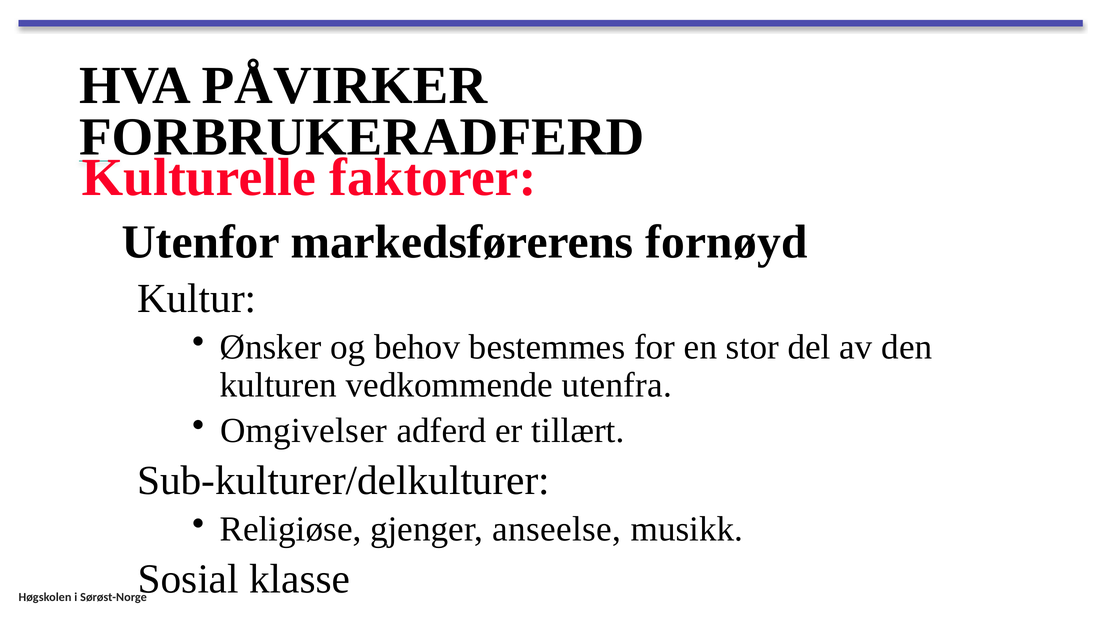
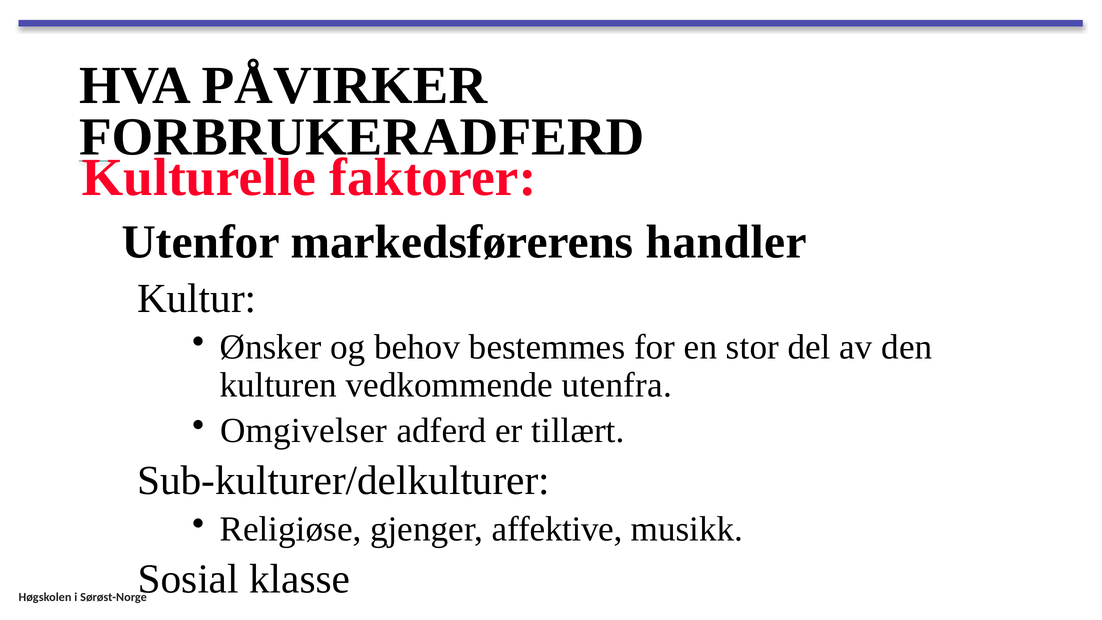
fornøyd: fornøyd -> handler
anseelse: anseelse -> affektive
